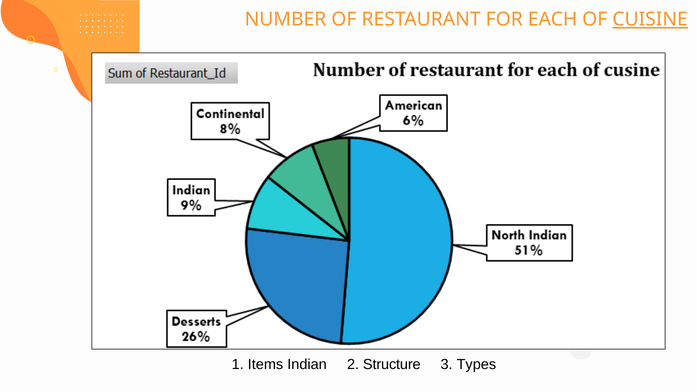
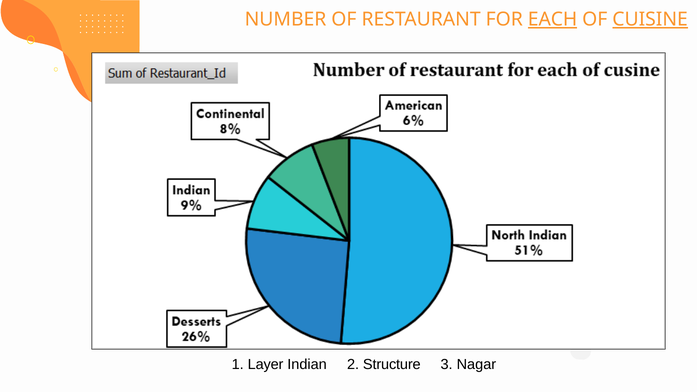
EACH underline: none -> present
Items: Items -> Layer
Types: Types -> Nagar
